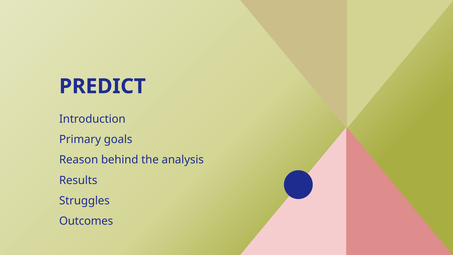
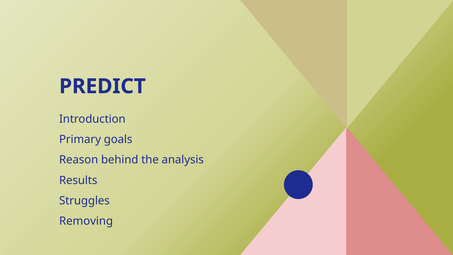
Outcomes: Outcomes -> Removing
